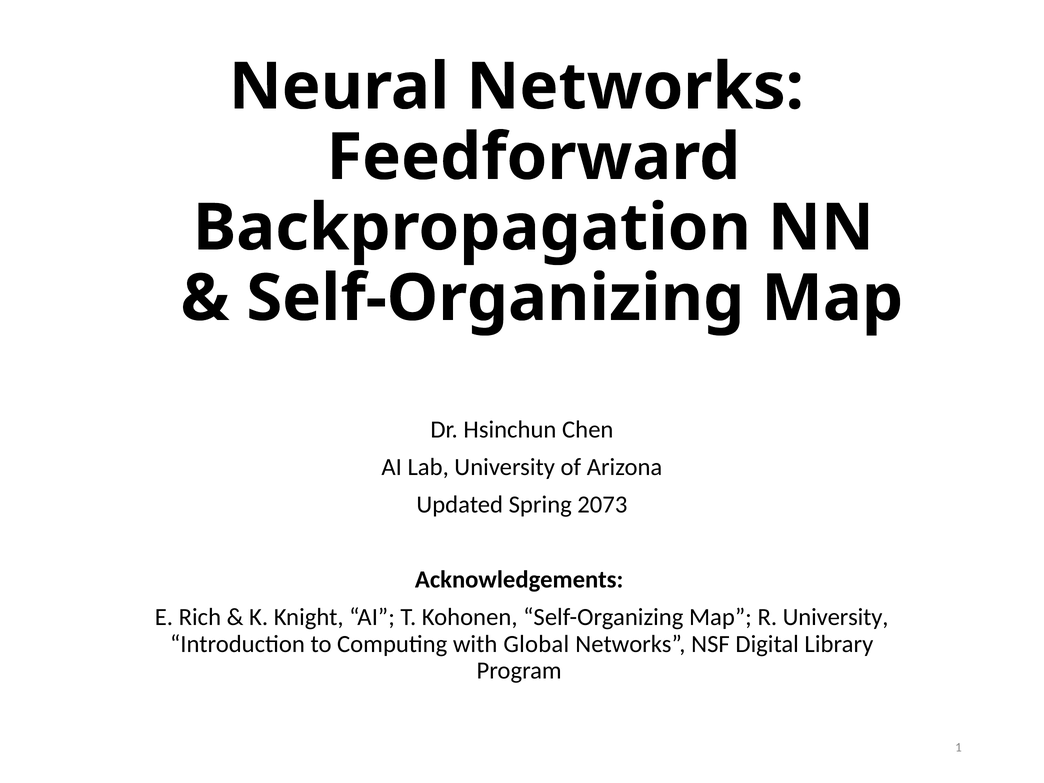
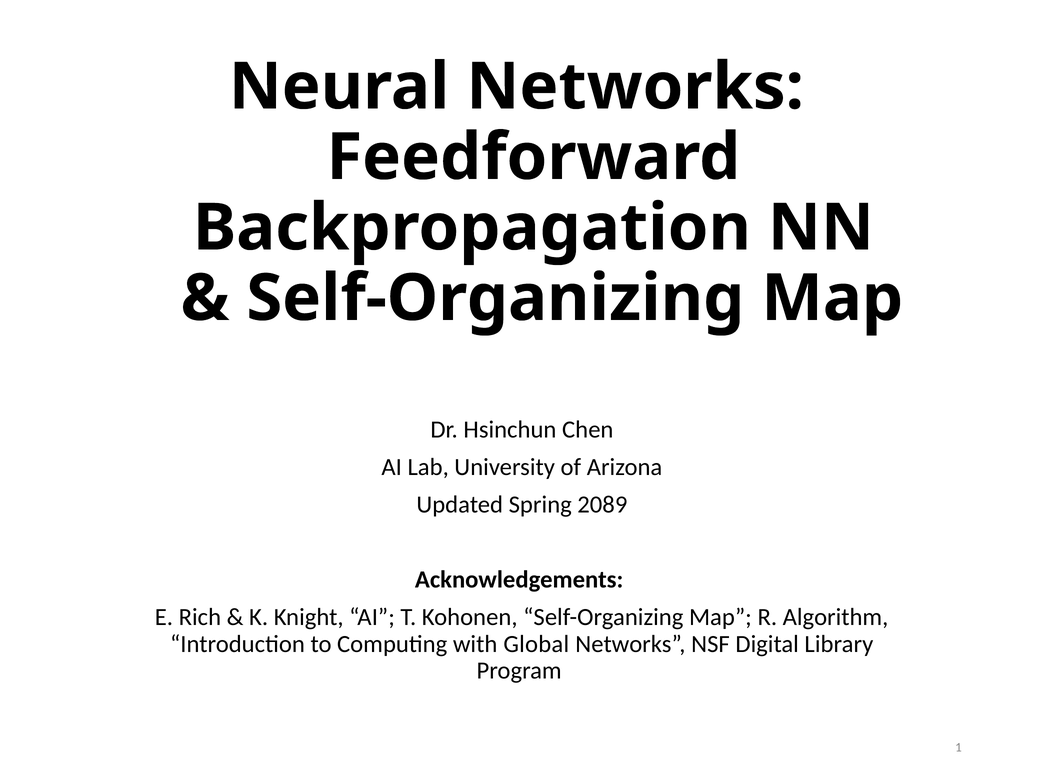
2073: 2073 -> 2089
R University: University -> Algorithm
